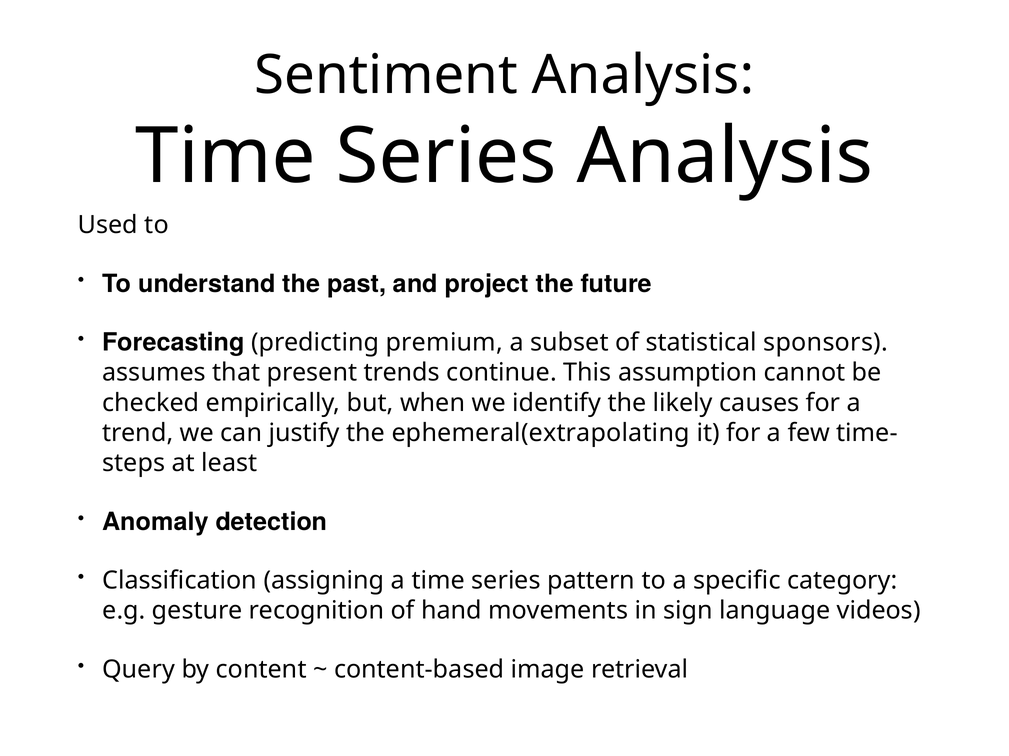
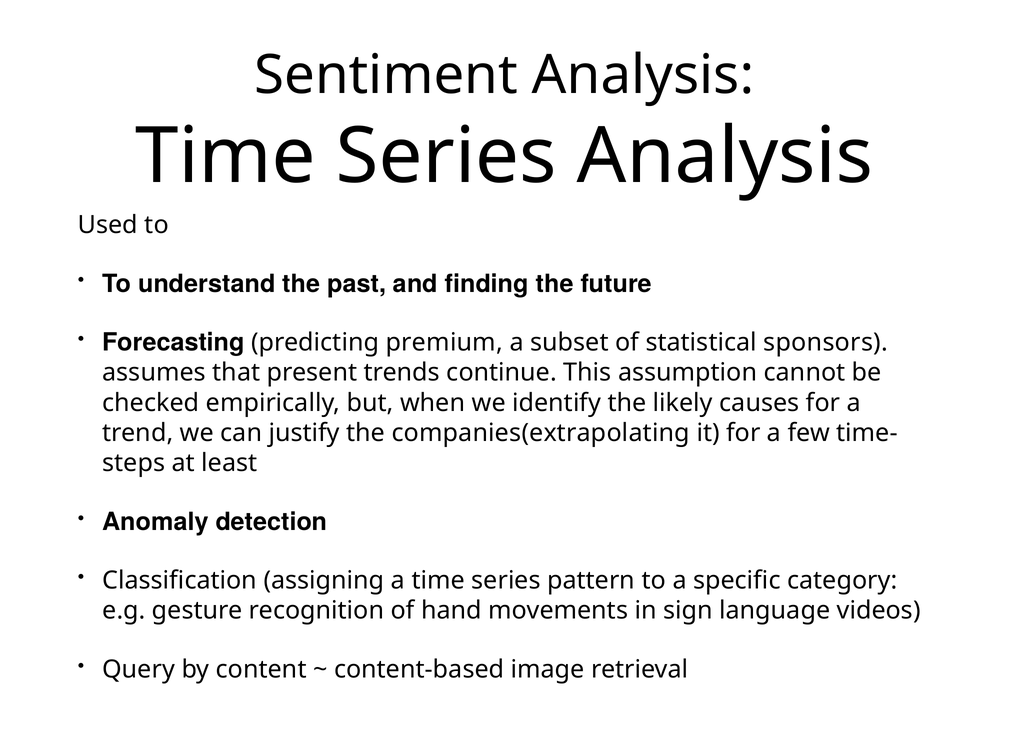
project: project -> finding
ephemeral(extrapolating: ephemeral(extrapolating -> companies(extrapolating
